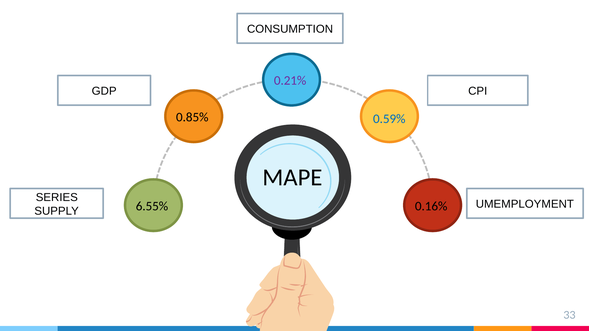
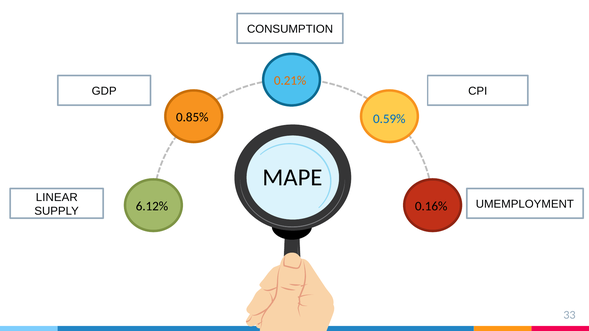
0.21% colour: purple -> orange
SERIES: SERIES -> LINEAR
6.55%: 6.55% -> 6.12%
